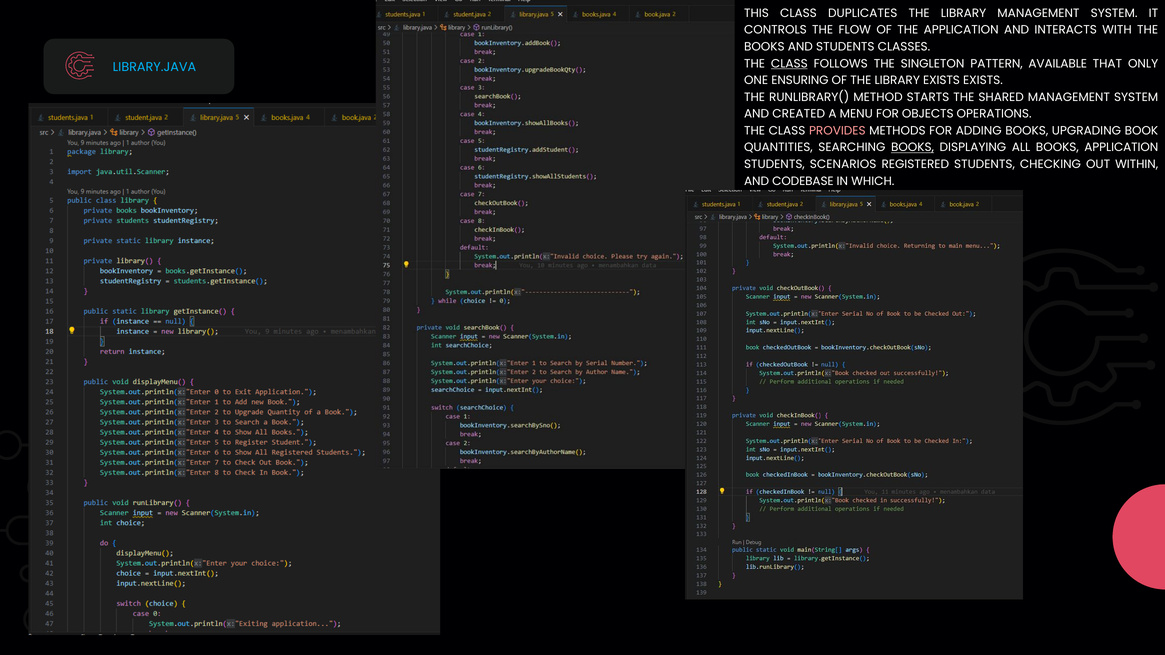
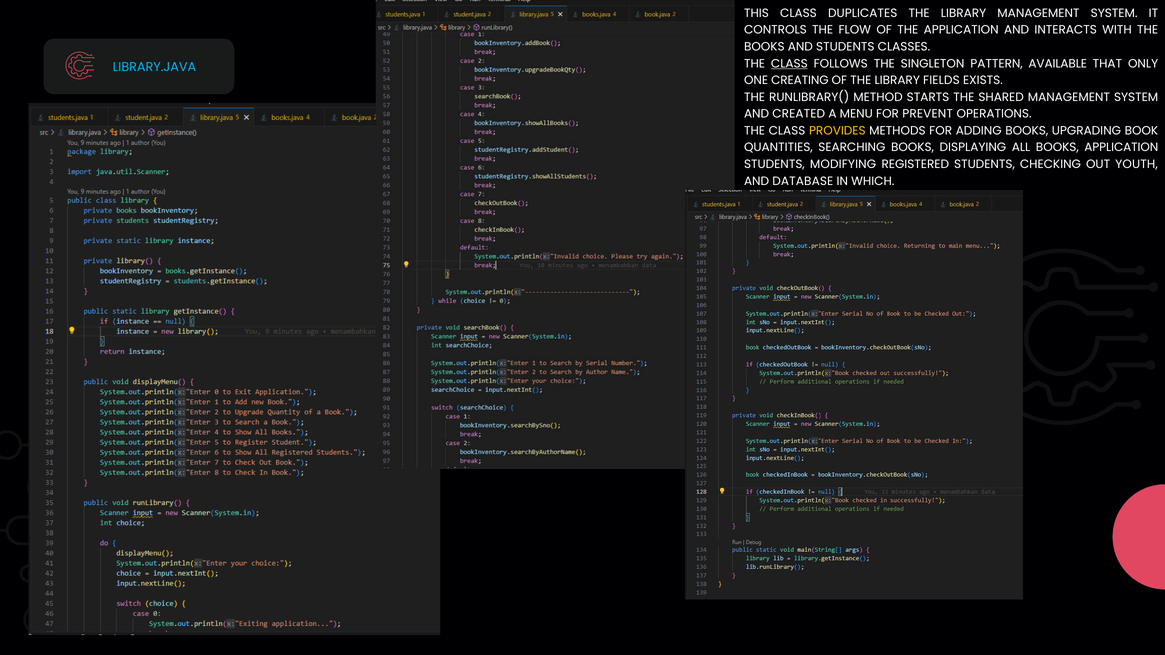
ENSURING: ENSURING -> CREATING
LIBRARY EXISTS: EXISTS -> FIELDS
OBJECTS: OBJECTS -> PREVENT
PROVIDES colour: pink -> yellow
BOOKS at (913, 148) underline: present -> none
SCENARIOS: SCENARIOS -> MODIFYING
WITHIN: WITHIN -> YOUTH
CODEBASE: CODEBASE -> DATABASE
